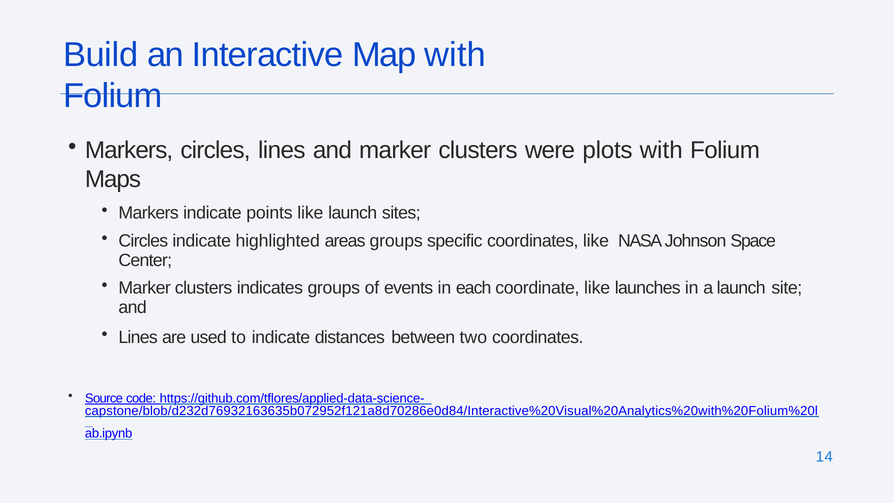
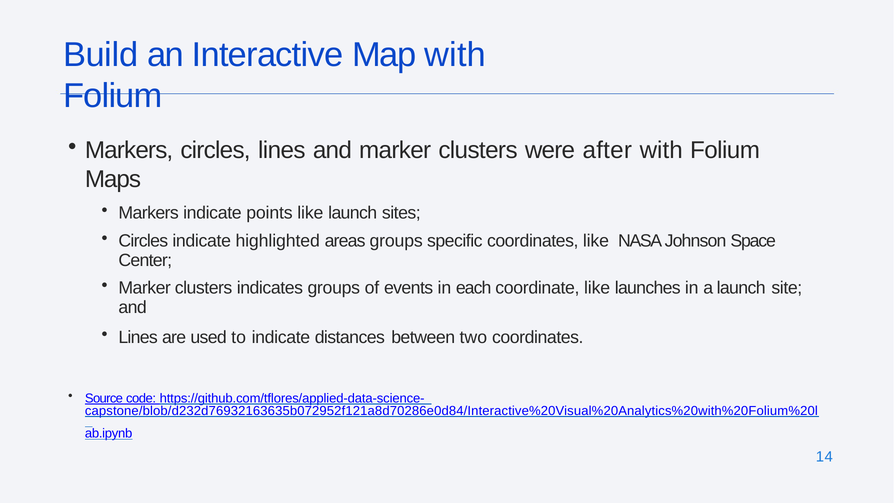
plots: plots -> after
